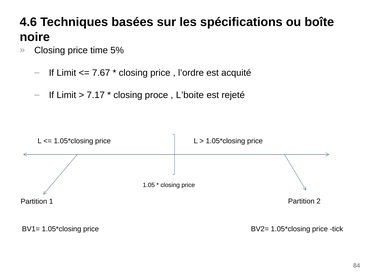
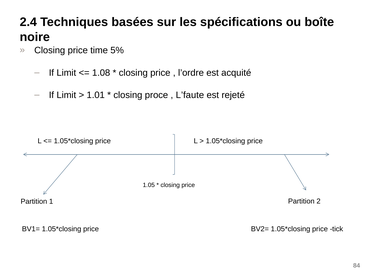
4.6: 4.6 -> 2.4
7.67: 7.67 -> 1.08
7.17: 7.17 -> 1.01
L’boite: L’boite -> L’faute
